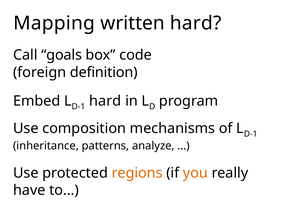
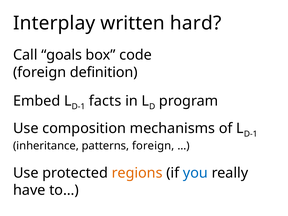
Mapping: Mapping -> Interplay
hard at (105, 101): hard -> facts
patterns analyze: analyze -> foreign
you colour: orange -> blue
